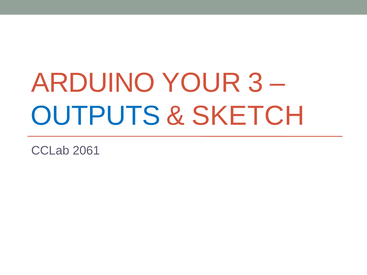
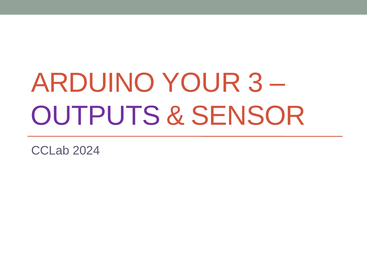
OUTPUTS colour: blue -> purple
SKETCH: SKETCH -> SENSOR
2061: 2061 -> 2024
